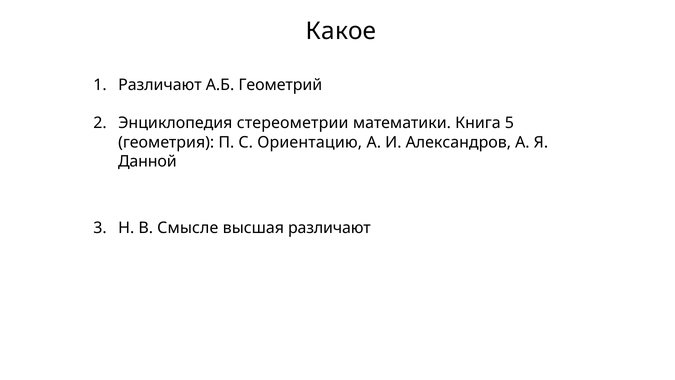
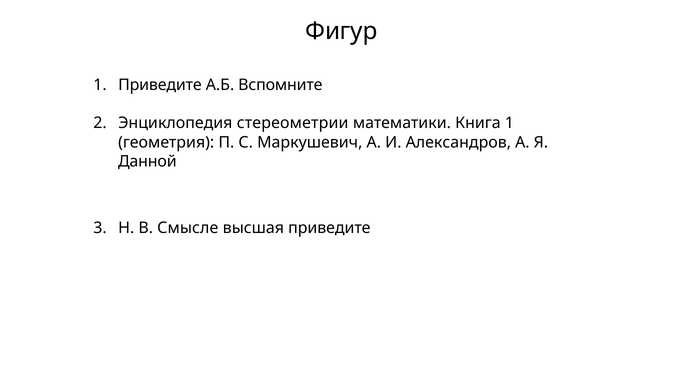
Какое: Какое -> Фигур
Различают at (160, 85): Различают -> Приведите
Геометрий: Геометрий -> Вспомните
Книга 5: 5 -> 1
Ориентацию: Ориентацию -> Маркушевич
высшая различают: различают -> приведите
